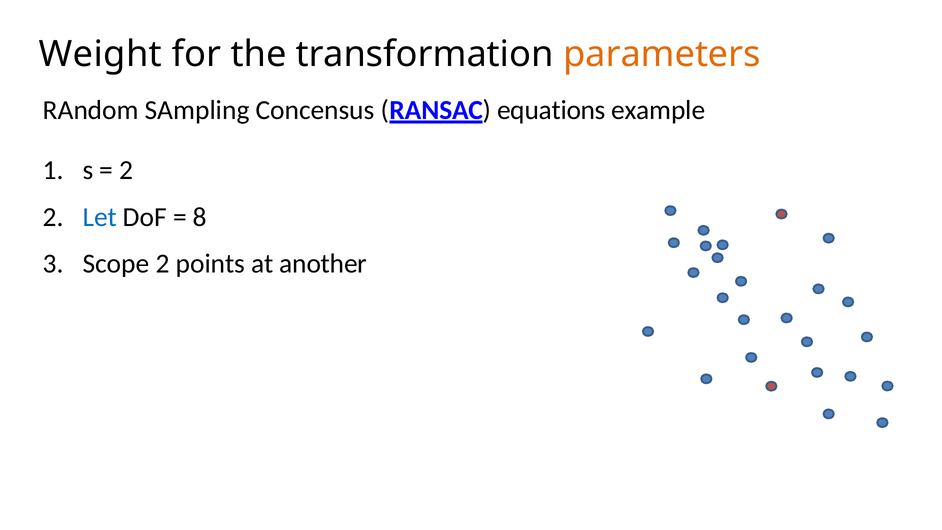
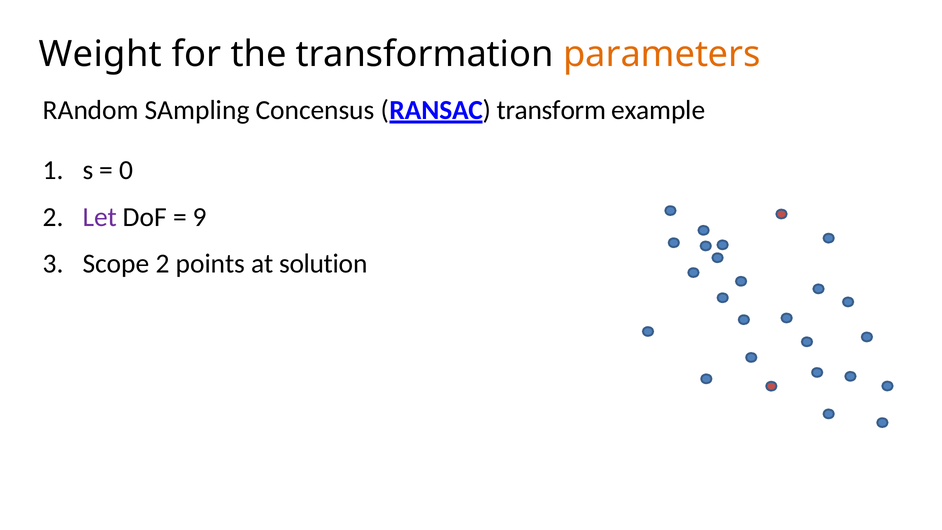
equations: equations -> transform
2 at (126, 170): 2 -> 0
Let colour: blue -> purple
8: 8 -> 9
another: another -> solution
